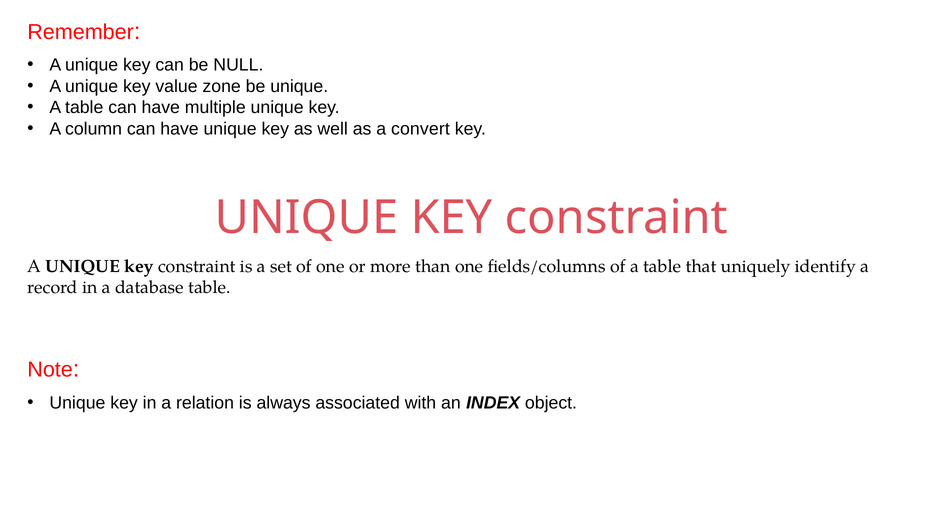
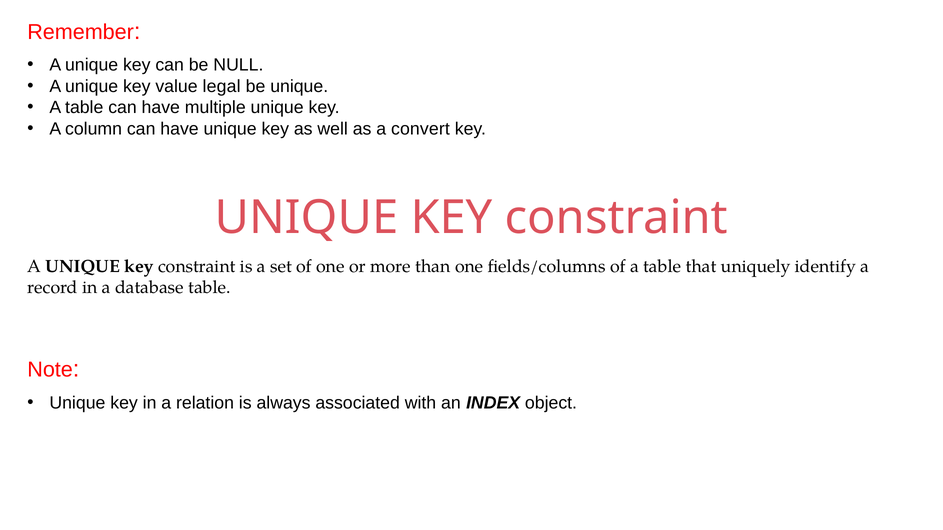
zone: zone -> legal
